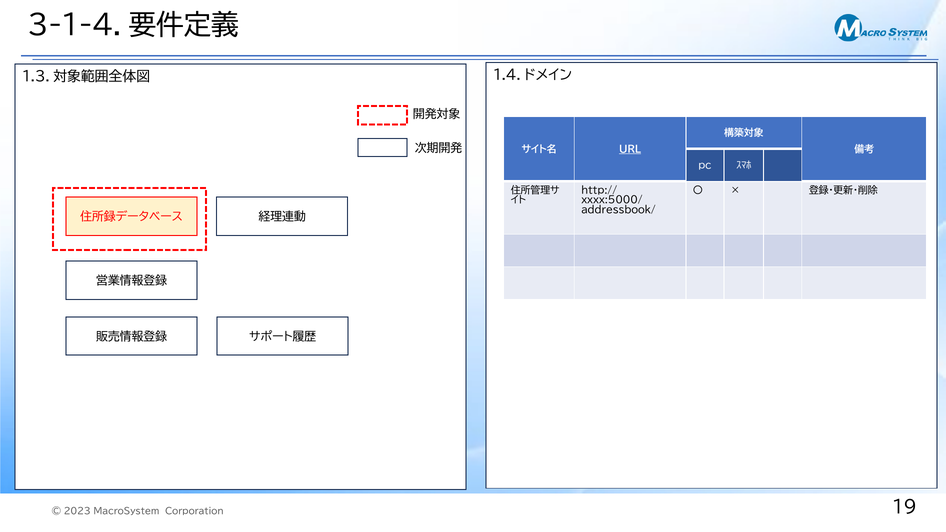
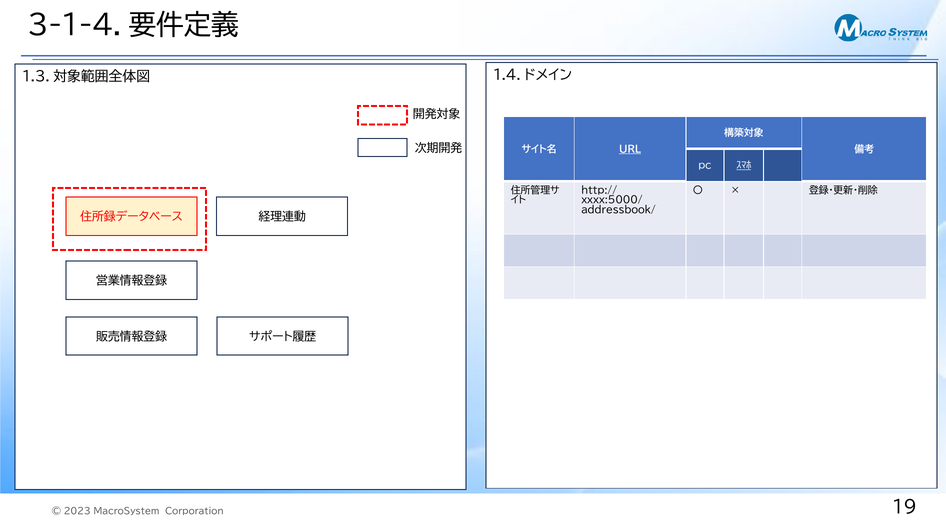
ｽﾏﾎ underline: none -> present
